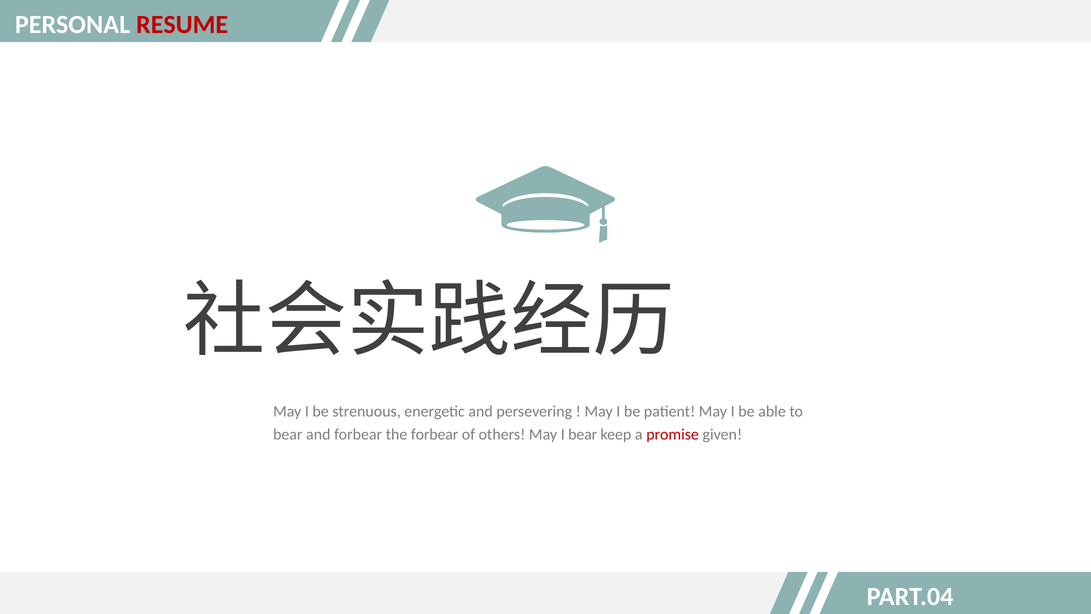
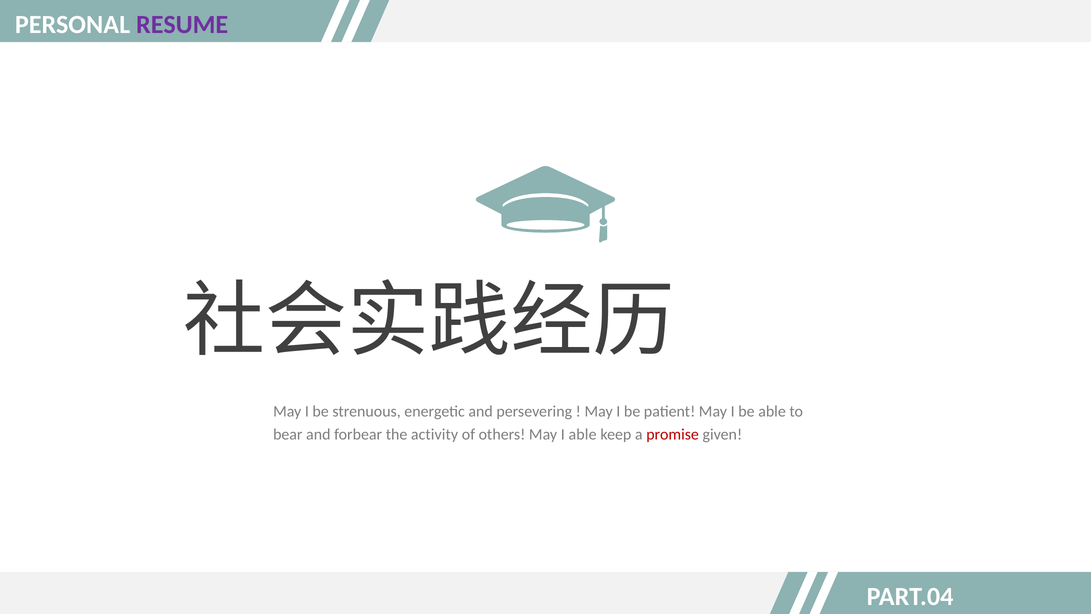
RESUME colour: red -> purple
the forbear: forbear -> activity
I bear: bear -> able
